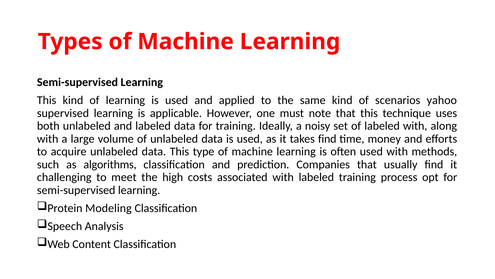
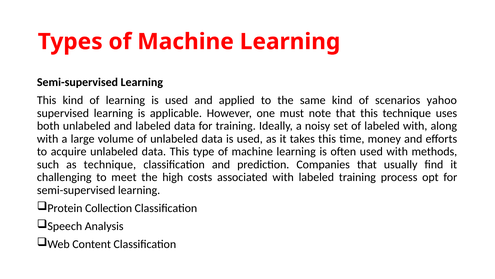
takes find: find -> this
as algorithms: algorithms -> technique
Modeling: Modeling -> Collection
